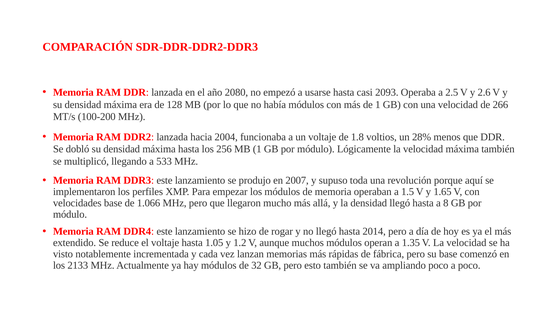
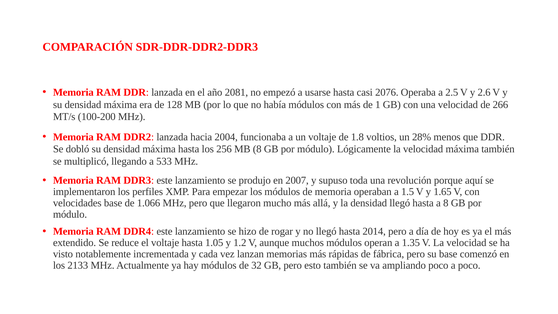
2080: 2080 -> 2081
2093: 2093 -> 2076
MB 1: 1 -> 8
